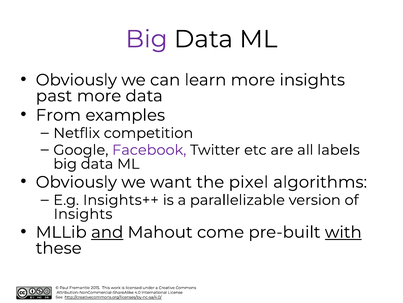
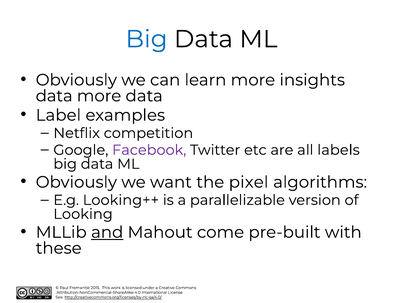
Big at (147, 39) colour: purple -> blue
past at (54, 96): past -> data
From: From -> Label
Insights++: Insights++ -> Looking++
Insights at (83, 214): Insights -> Looking
with underline: present -> none
